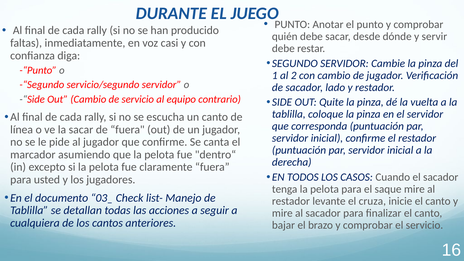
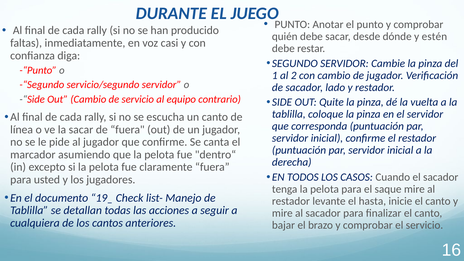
servir: servir -> estén
03_: 03_ -> 19_
cruza: cruza -> hasta
